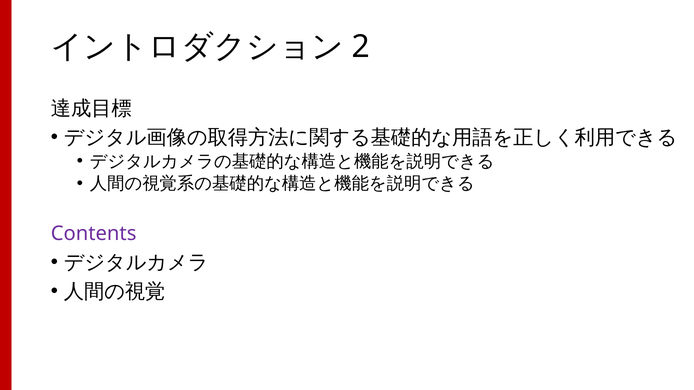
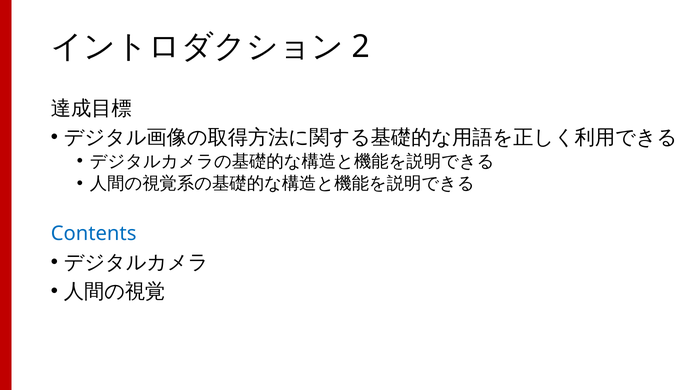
Contents colour: purple -> blue
